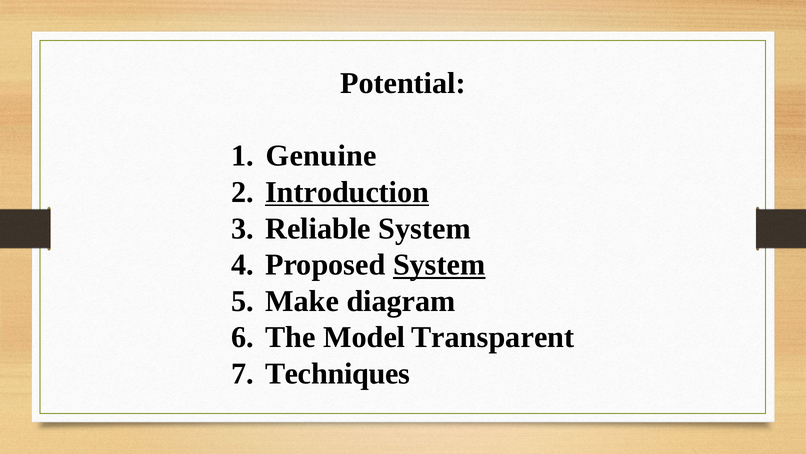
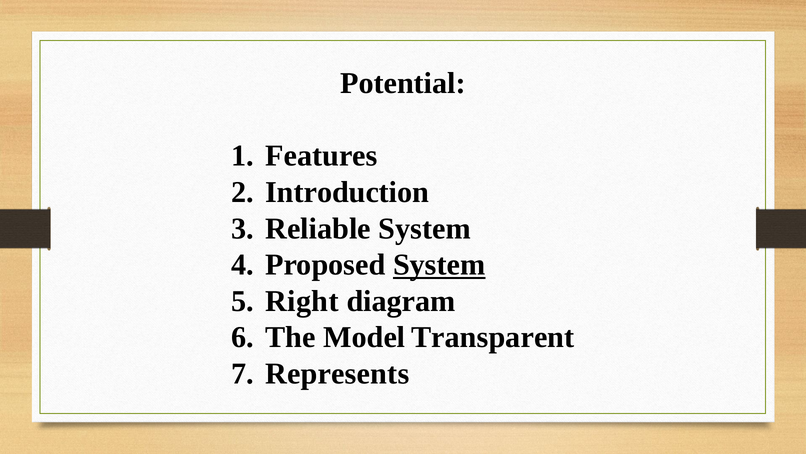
Genuine: Genuine -> Features
Introduction underline: present -> none
Make: Make -> Right
Techniques: Techniques -> Represents
